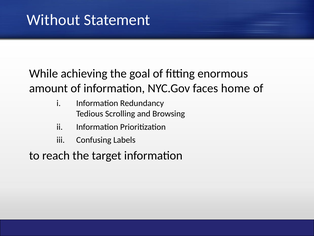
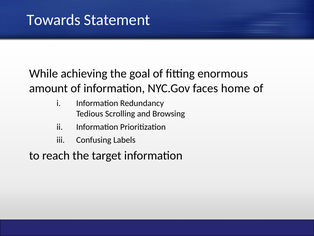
Without: Without -> Towards
